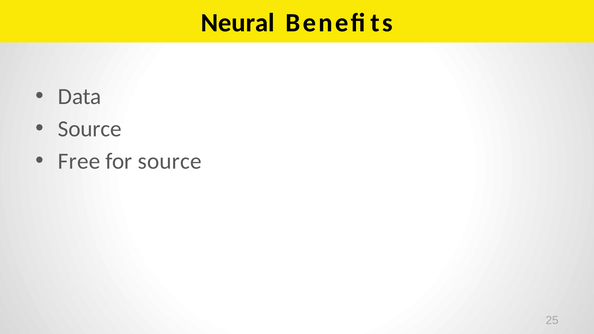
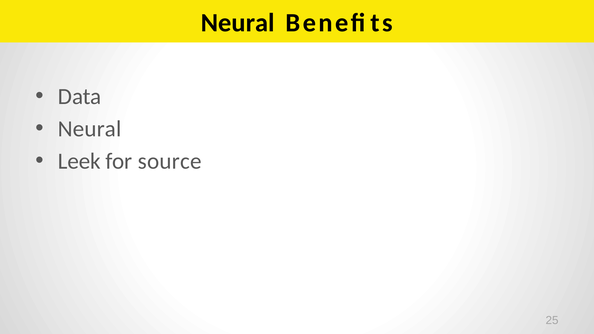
Source at (90, 129): Source -> Neural
Free: Free -> Leek
